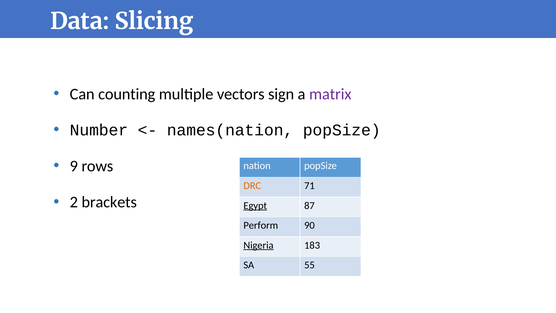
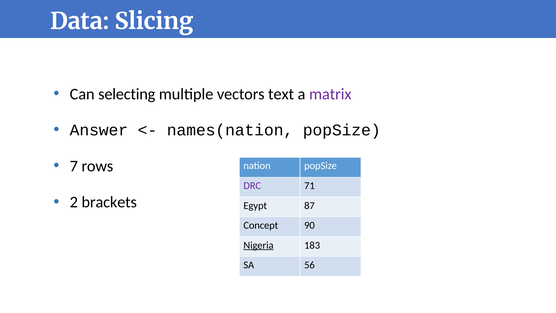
counting: counting -> selecting
sign: sign -> text
Number: Number -> Answer
9: 9 -> 7
DRC colour: orange -> purple
Egypt underline: present -> none
Perform: Perform -> Concept
55: 55 -> 56
